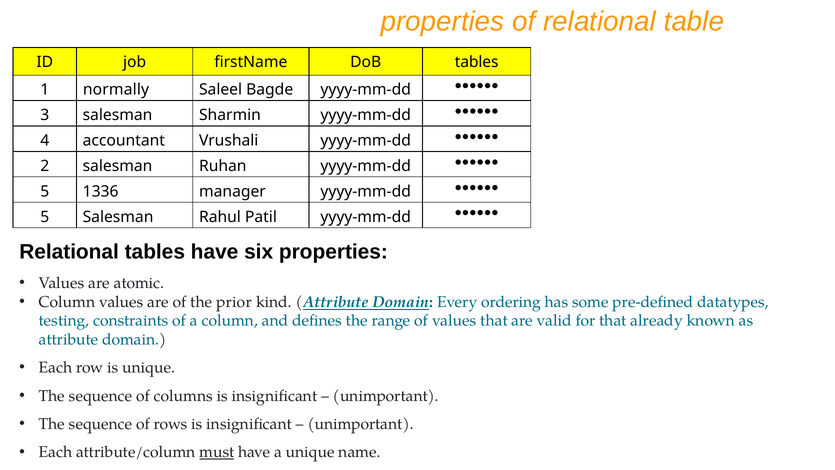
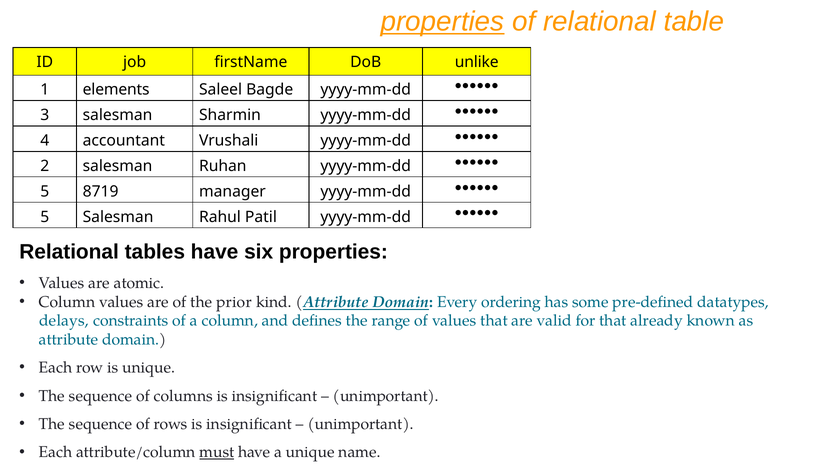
properties at (442, 22) underline: none -> present
DoB tables: tables -> unlike
normally: normally -> elements
1336: 1336 -> 8719
testing: testing -> delays
